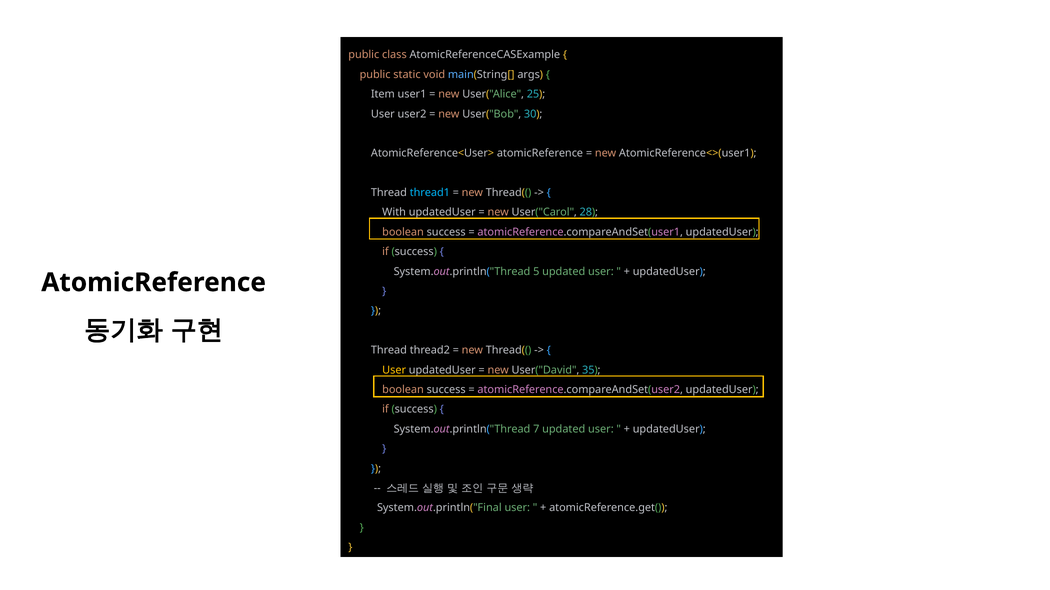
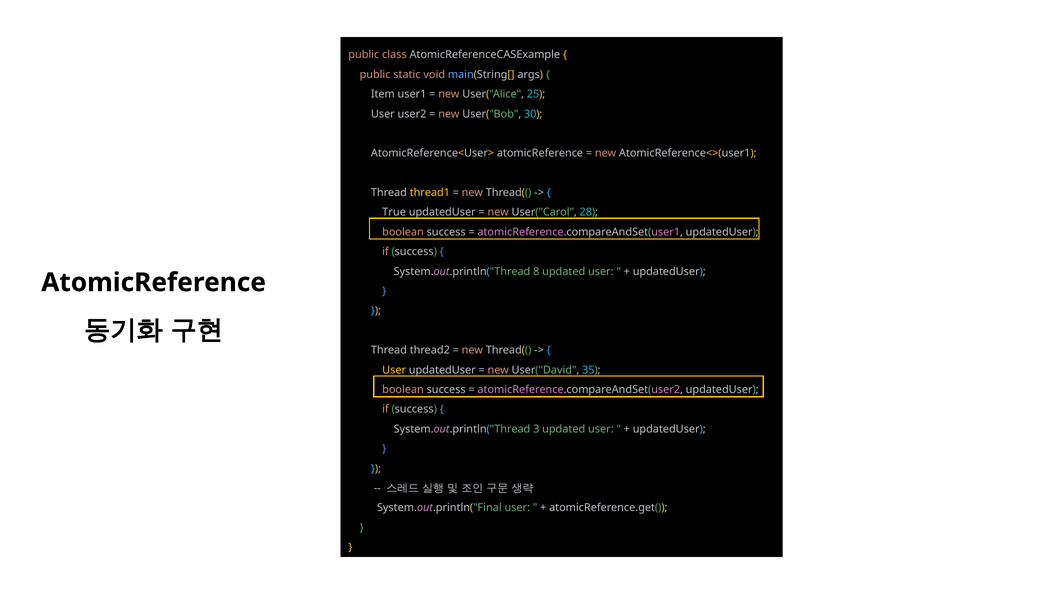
thread1 colour: light blue -> yellow
With: With -> True
5: 5 -> 8
7: 7 -> 3
